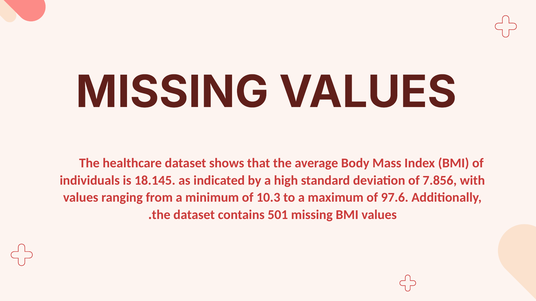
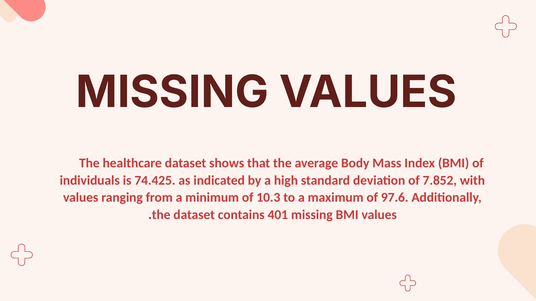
18.145: 18.145 -> 74.425
7.856: 7.856 -> 7.852
501: 501 -> 401
